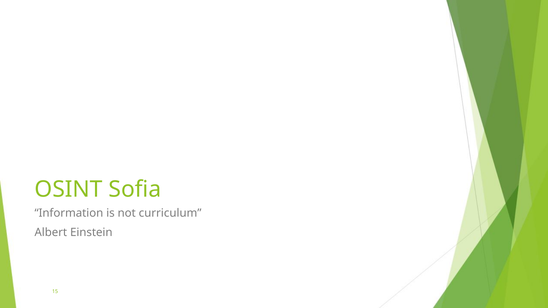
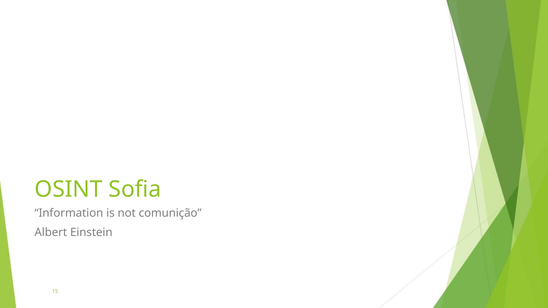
curriculum: curriculum -> comunição
